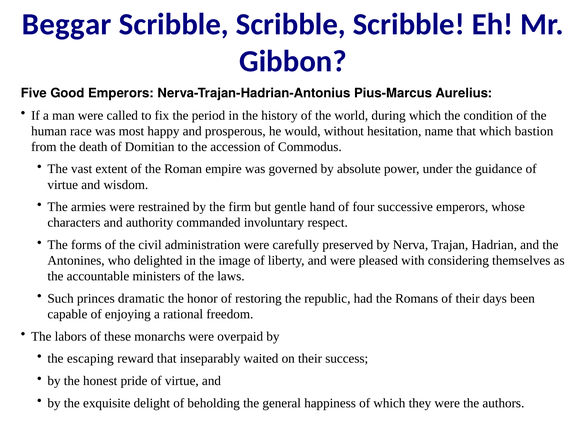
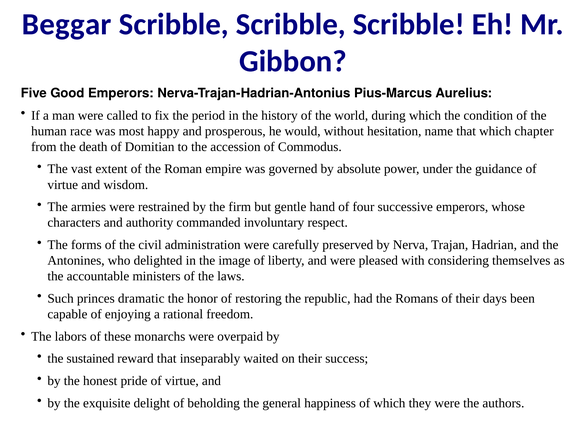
bastion: bastion -> chapter
escaping: escaping -> sustained
